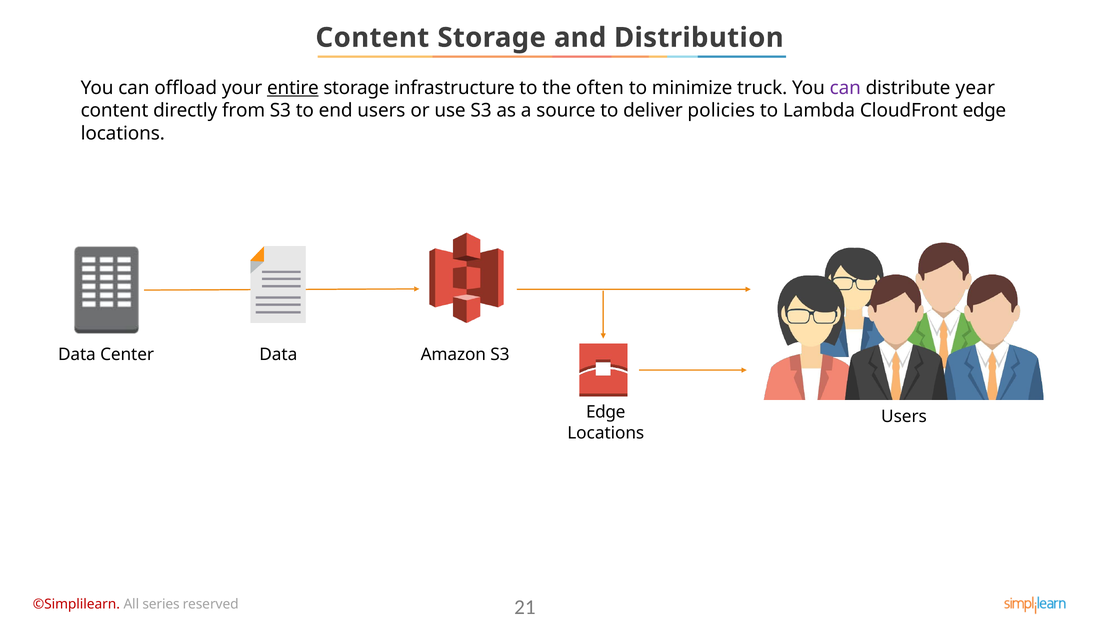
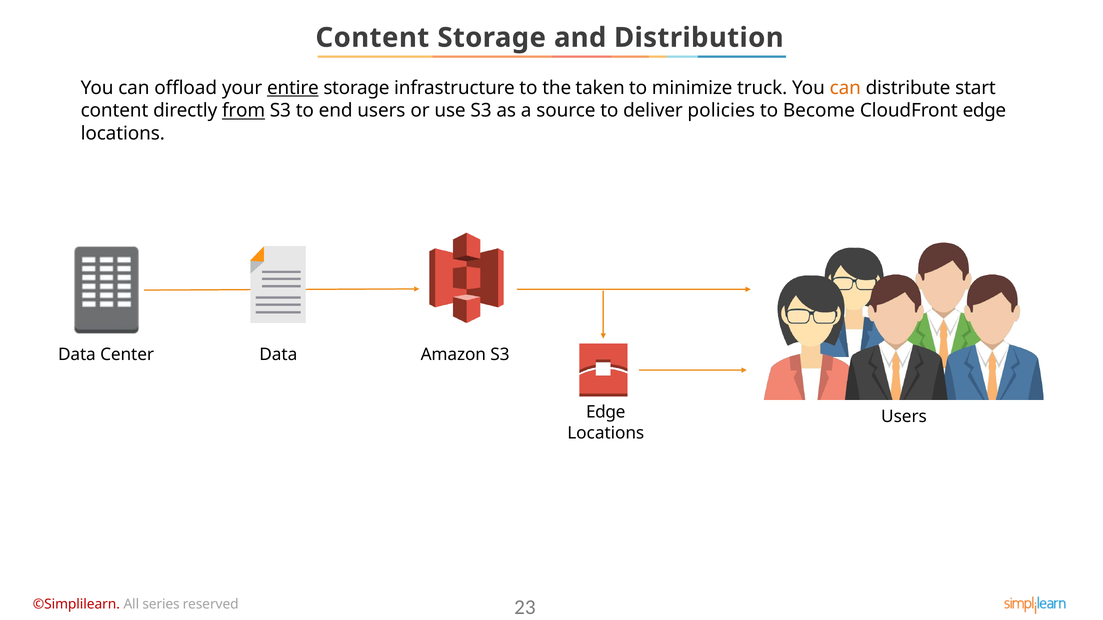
often: often -> taken
can at (845, 88) colour: purple -> orange
year: year -> start
from underline: none -> present
Lambda: Lambda -> Become
21: 21 -> 23
